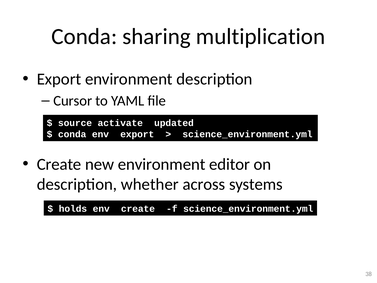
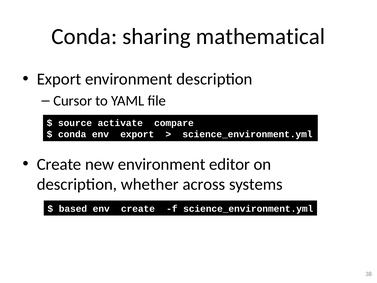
multiplication: multiplication -> mathematical
updated: updated -> compare
holds: holds -> based
